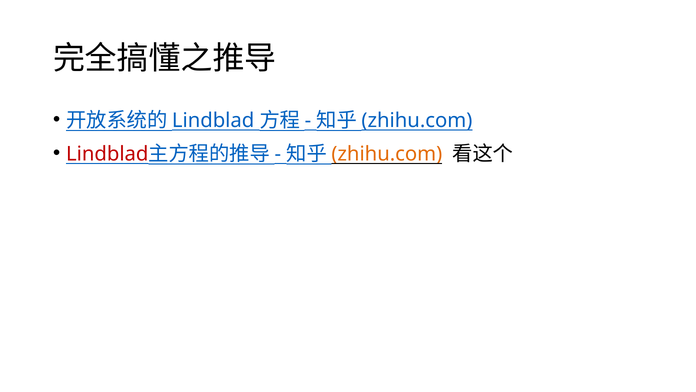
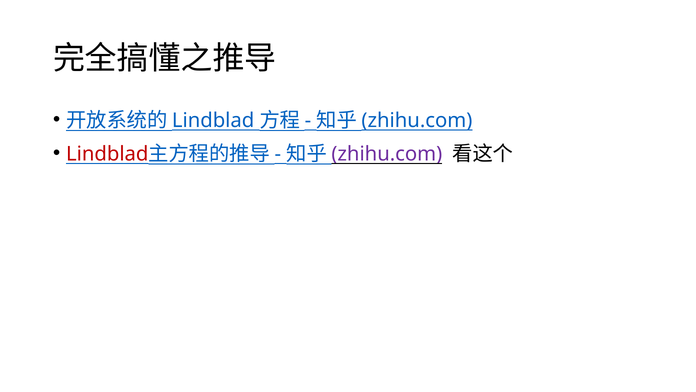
zhihu.com at (387, 154) colour: orange -> purple
